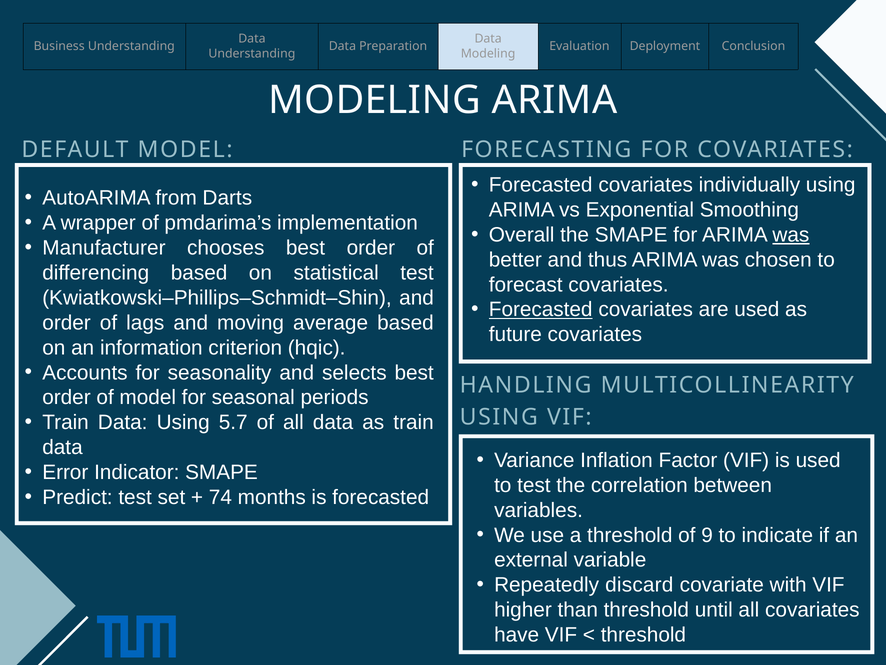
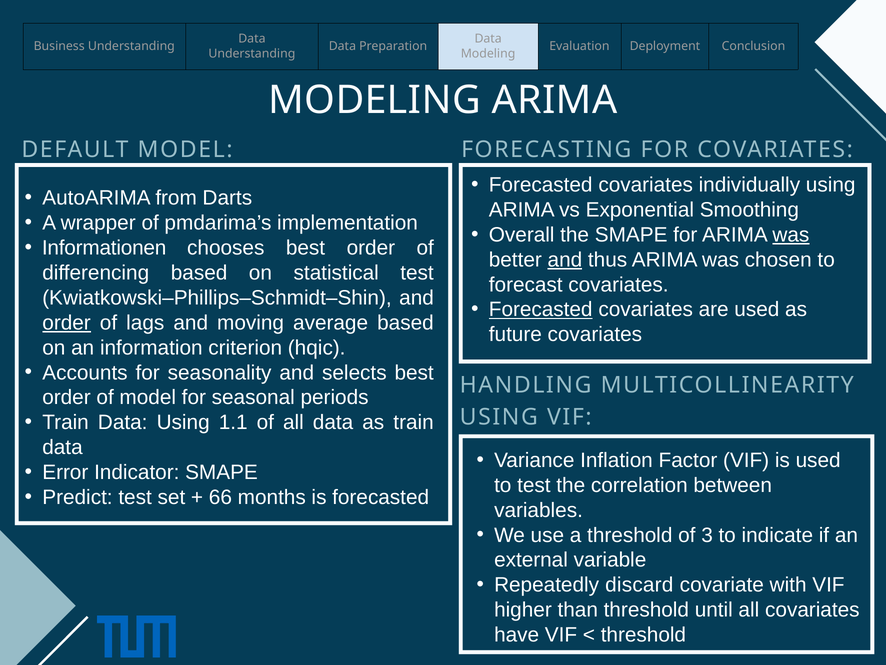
Manufacturer: Manufacturer -> Informationen
and at (565, 260) underline: none -> present
order at (67, 323) underline: none -> present
5.7: 5.7 -> 1.1
74: 74 -> 66
9: 9 -> 3
